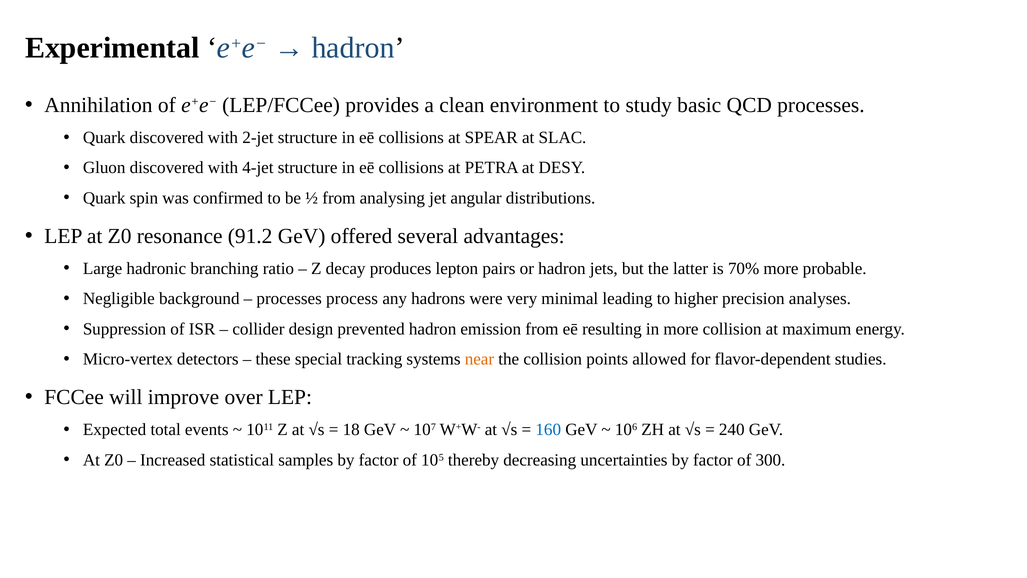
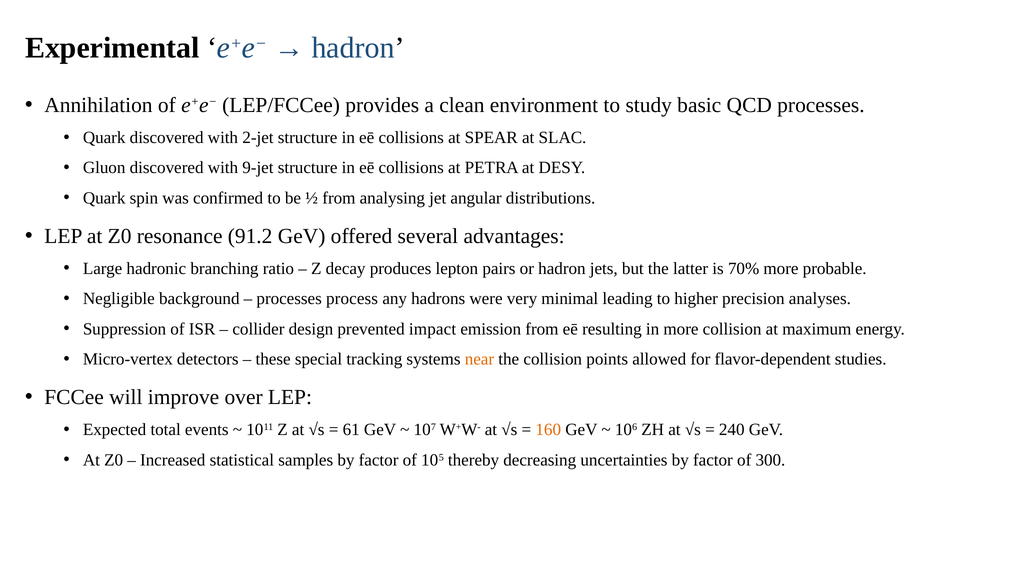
4-jet: 4-jet -> 9-jet
prevented hadron: hadron -> impact
18: 18 -> 61
160 colour: blue -> orange
